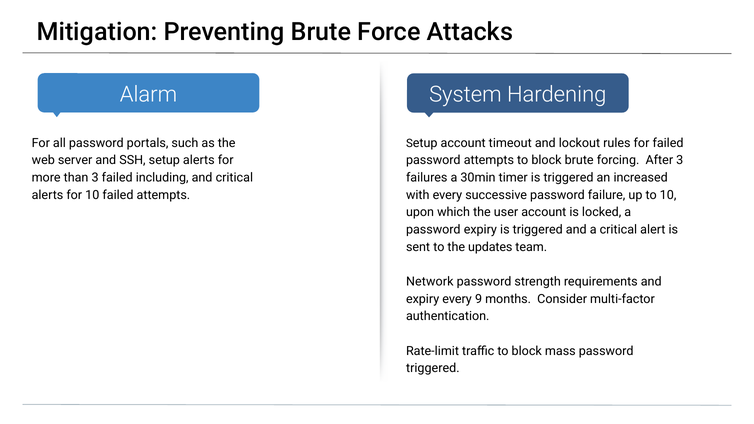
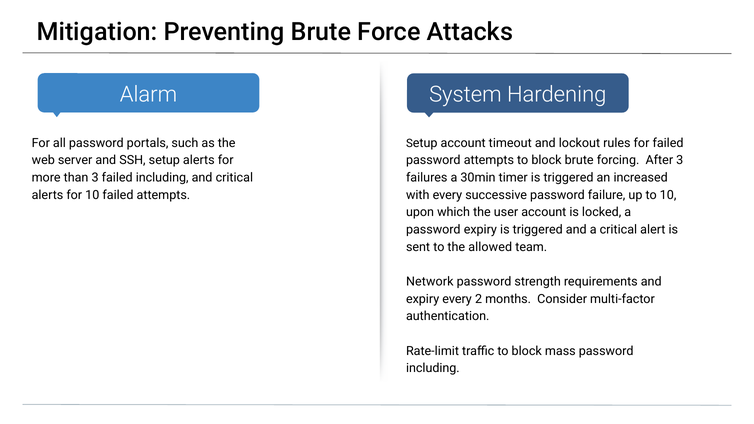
updates: updates -> allowed
9: 9 -> 2
triggered at (433, 368): triggered -> including
